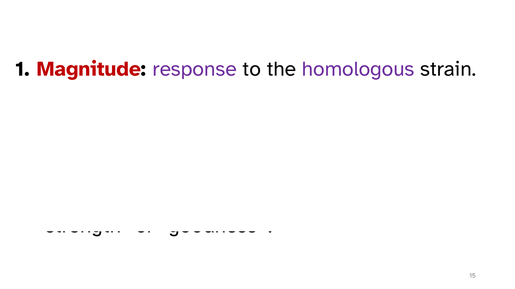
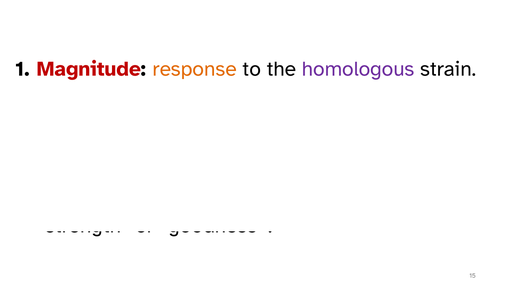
response colour: purple -> orange
